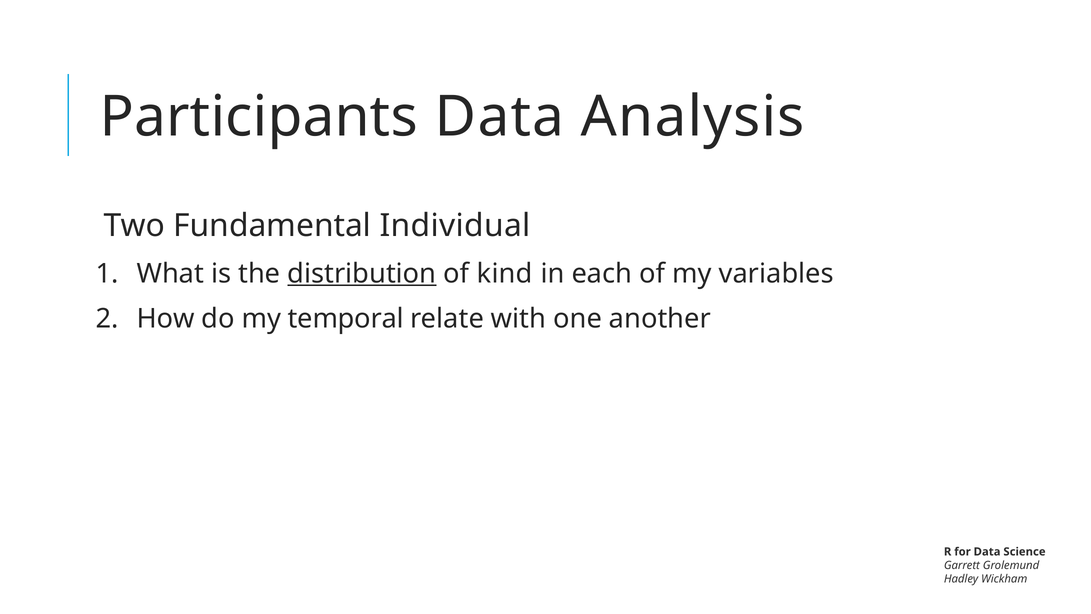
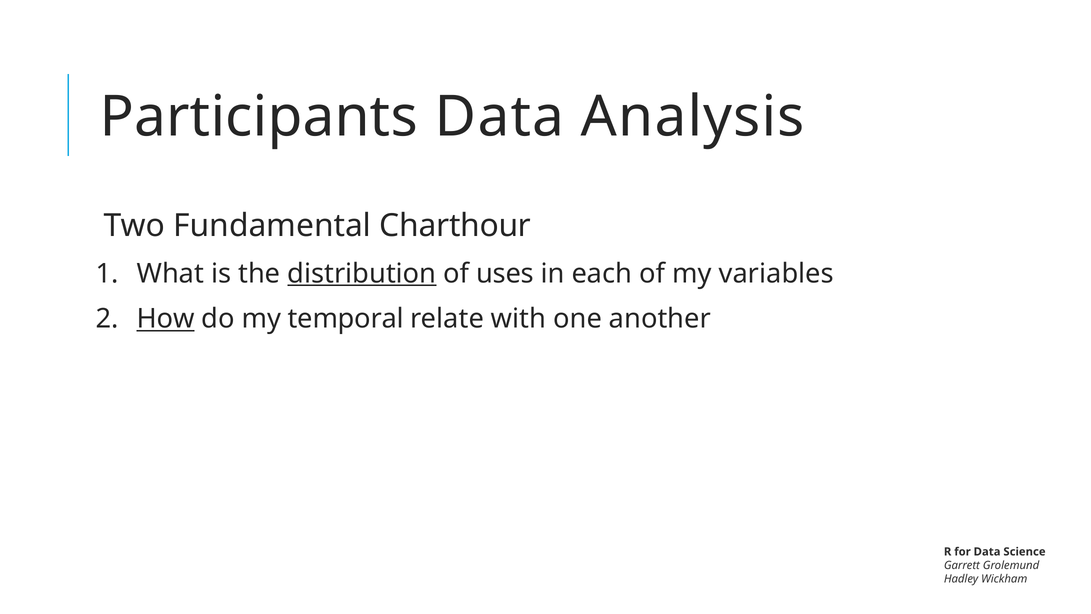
Individual: Individual -> Charthour
kind: kind -> uses
How underline: none -> present
